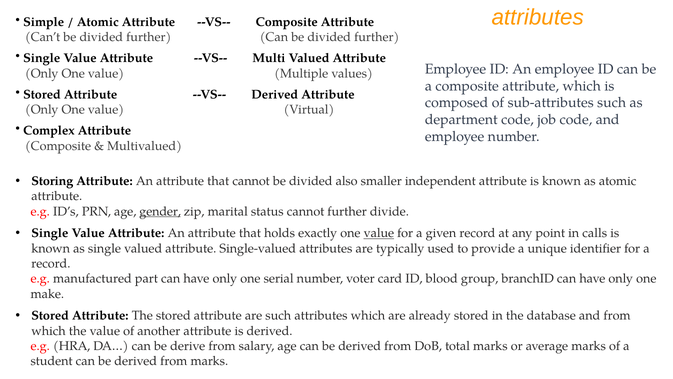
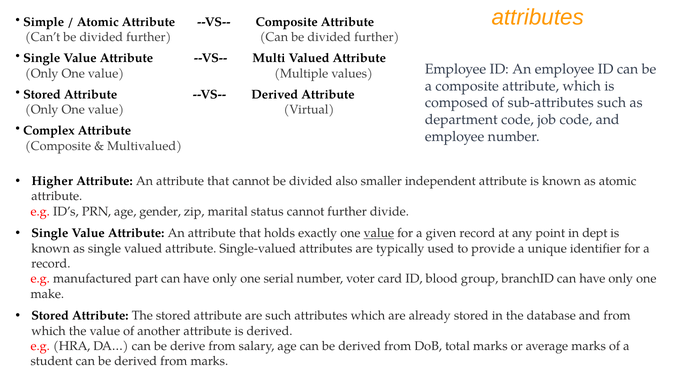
Storing: Storing -> Higher
gender underline: present -> none
calls: calls -> dept
